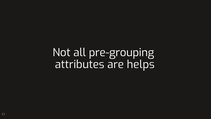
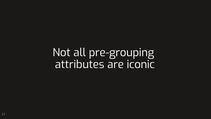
helps: helps -> iconic
